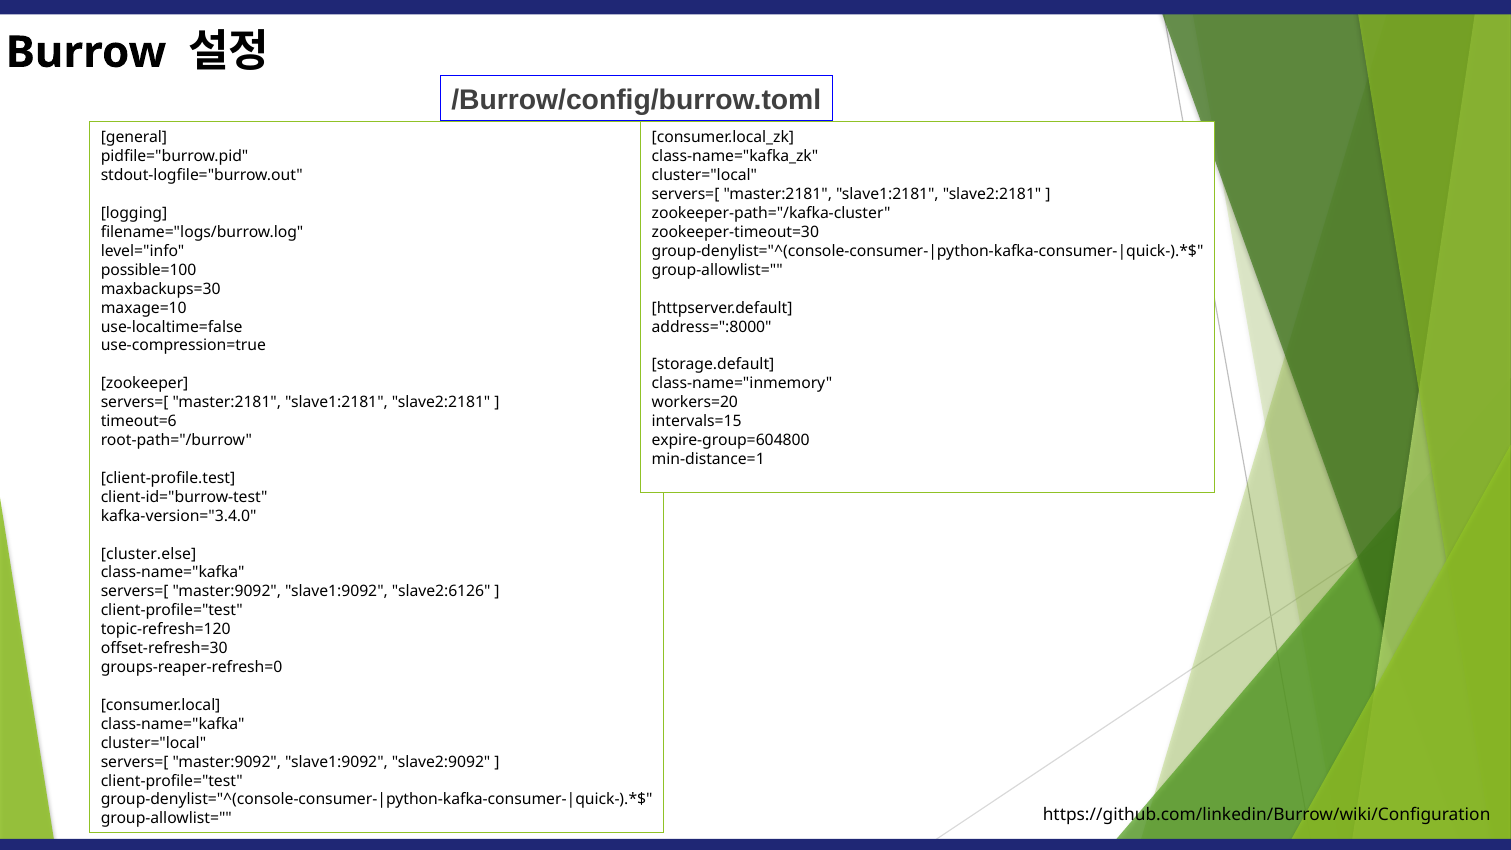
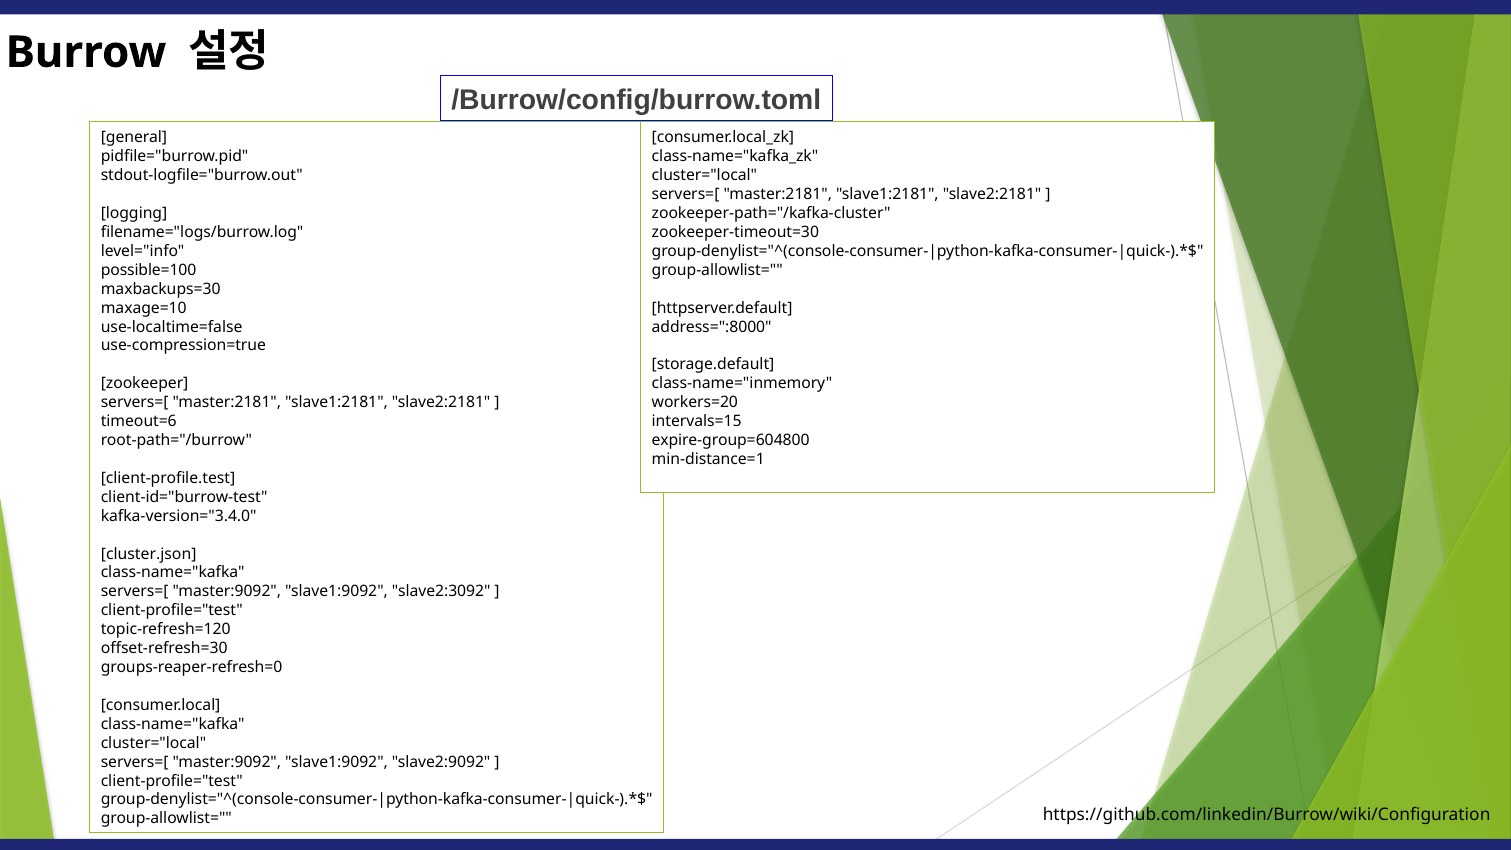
cluster.else: cluster.else -> cluster.json
slave2:6126: slave2:6126 -> slave2:3092
